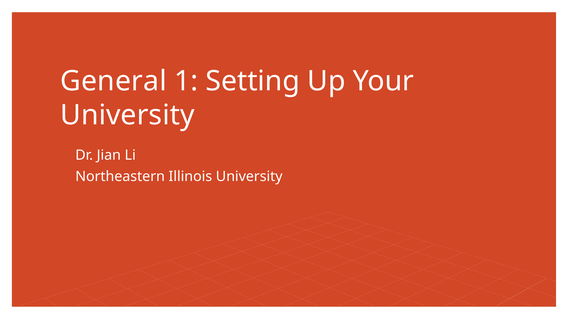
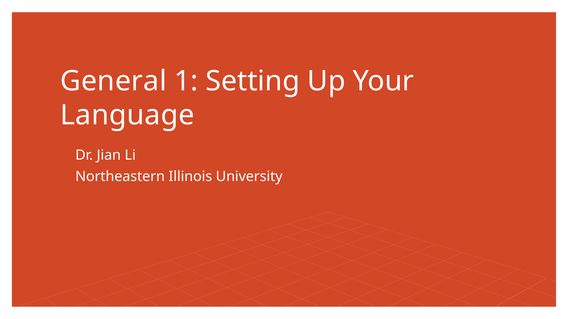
University at (127, 115): University -> Language
